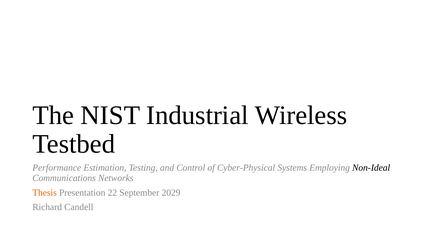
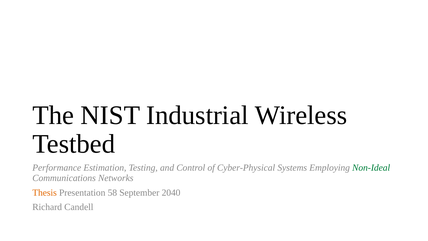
Non-Ideal colour: black -> green
22: 22 -> 58
2029: 2029 -> 2040
